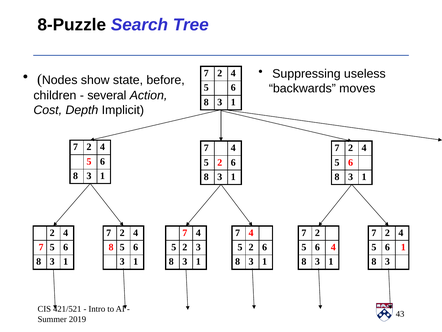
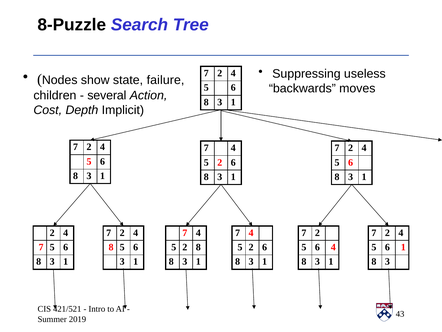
before: before -> failure
2 3: 3 -> 8
